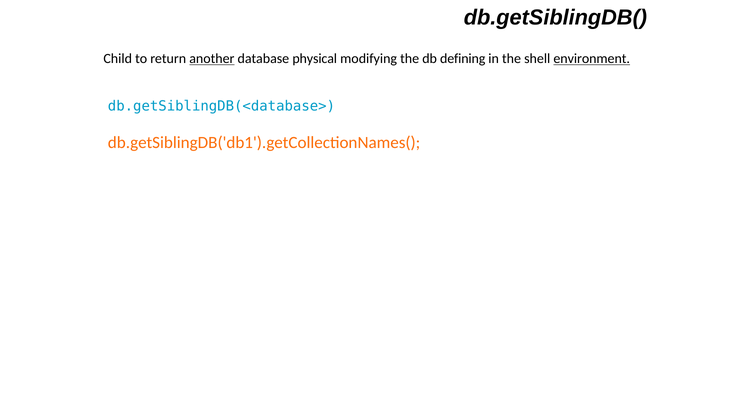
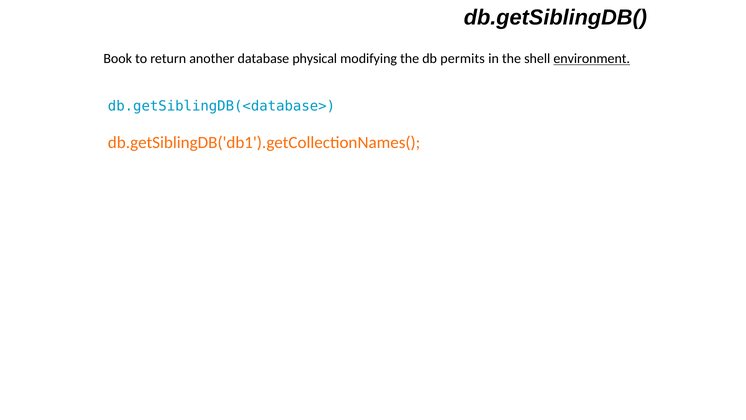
Child: Child -> Book
another underline: present -> none
defining: defining -> permits
